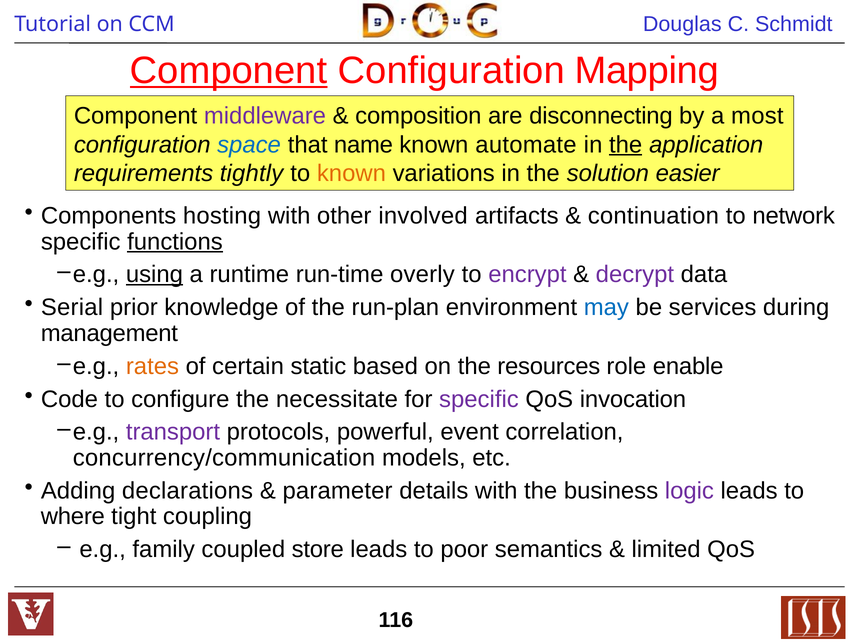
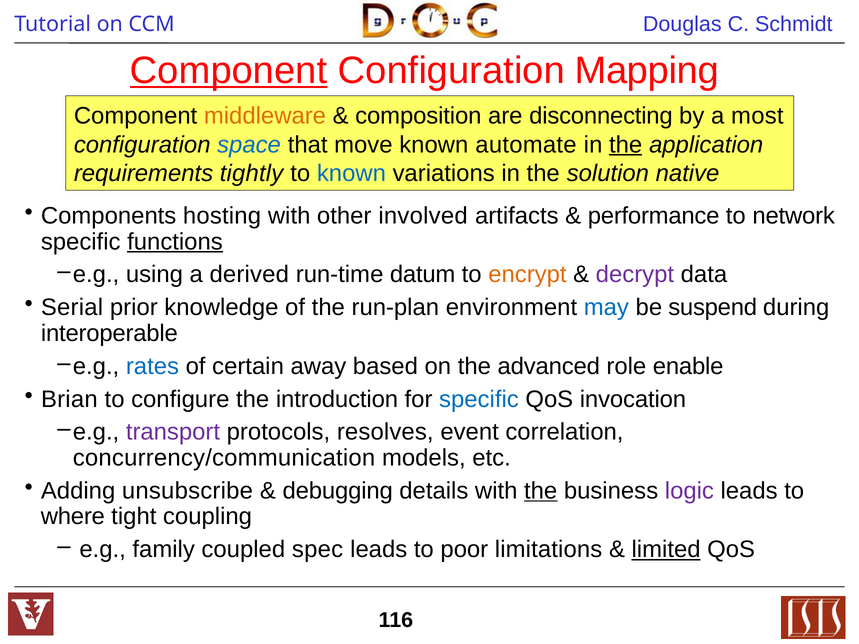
middleware colour: purple -> orange
name: name -> move
known at (351, 173) colour: orange -> blue
easier: easier -> native
continuation: continuation -> performance
using underline: present -> none
runtime: runtime -> derived
overly: overly -> datum
encrypt colour: purple -> orange
services: services -> suspend
management: management -> interoperable
rates colour: orange -> blue
static: static -> away
resources: resources -> advanced
Code: Code -> Brian
necessitate: necessitate -> introduction
specific at (479, 399) colour: purple -> blue
powerful: powerful -> resolves
declarations: declarations -> unsubscribe
parameter: parameter -> debugging
the at (541, 491) underline: none -> present
store: store -> spec
semantics: semantics -> limitations
limited underline: none -> present
